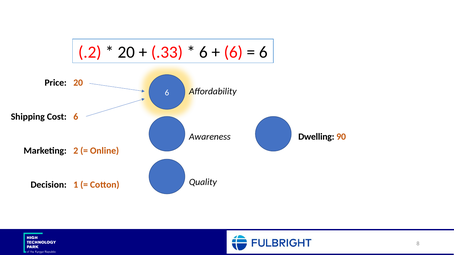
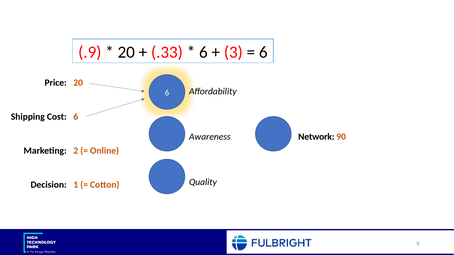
.2: .2 -> .9
6 at (233, 52): 6 -> 3
Dwelling: Dwelling -> Network
